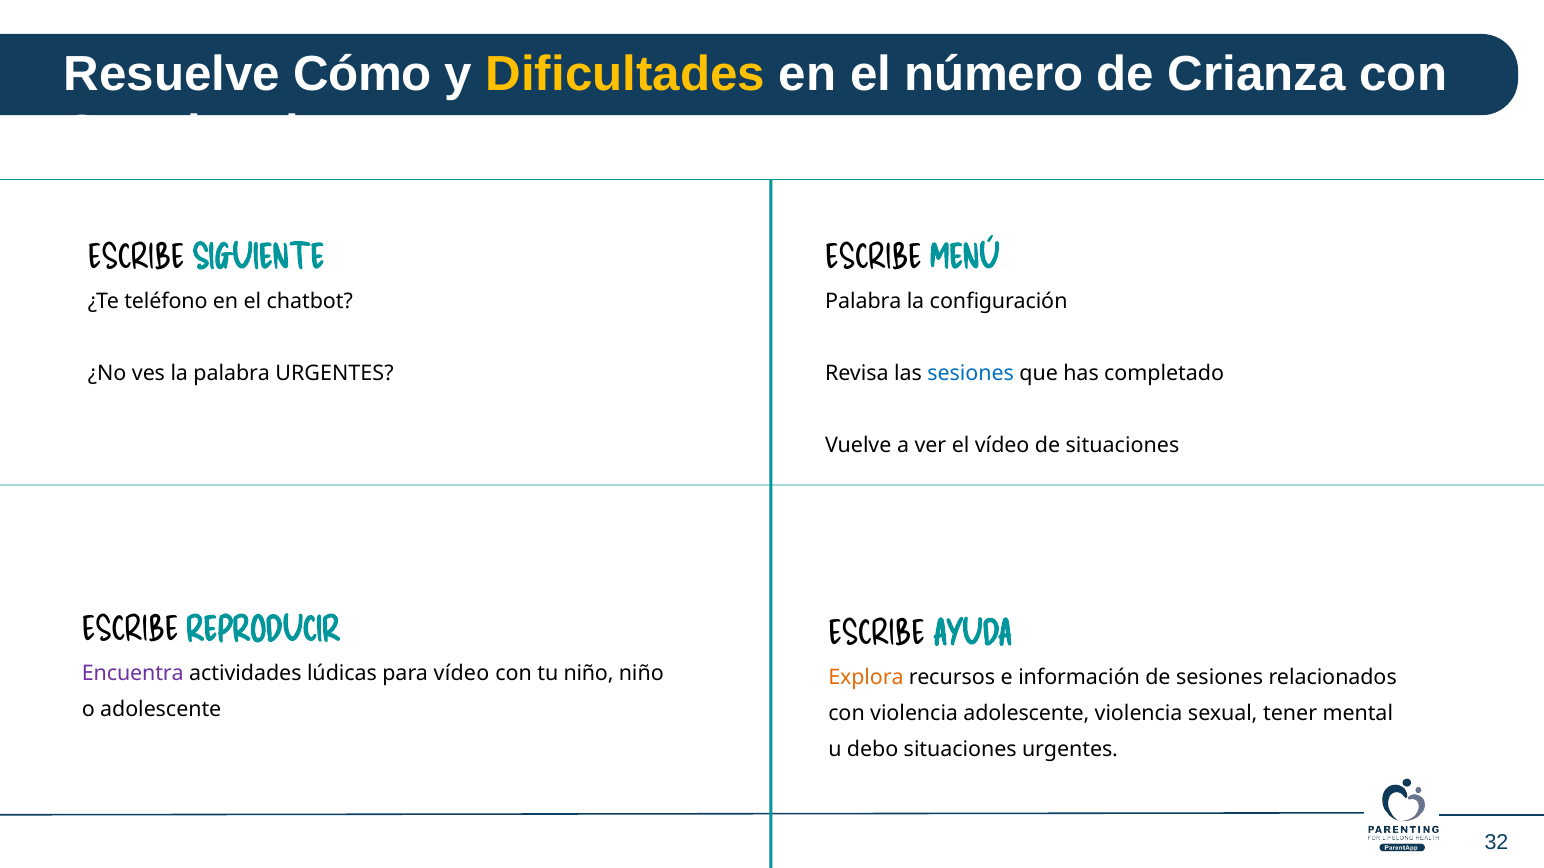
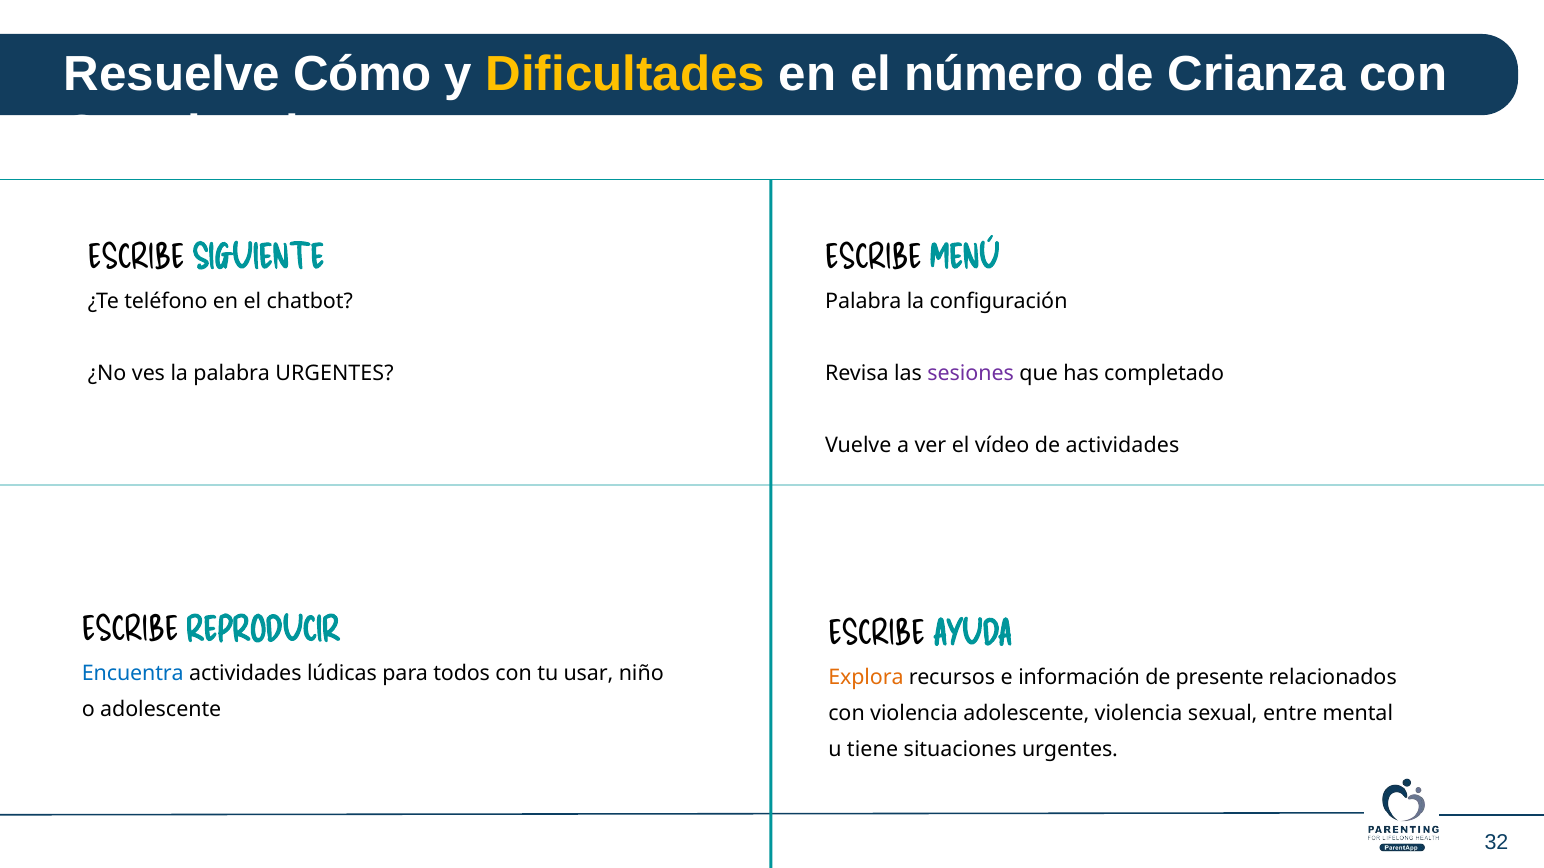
sesiones at (971, 374) colour: blue -> purple
de situaciones: situaciones -> actividades
Encuentra colour: purple -> blue
para vídeo: vídeo -> todos
tu niño: niño -> usar
de sesiones: sesiones -> presente
tener: tener -> entre
debo: debo -> tiene
